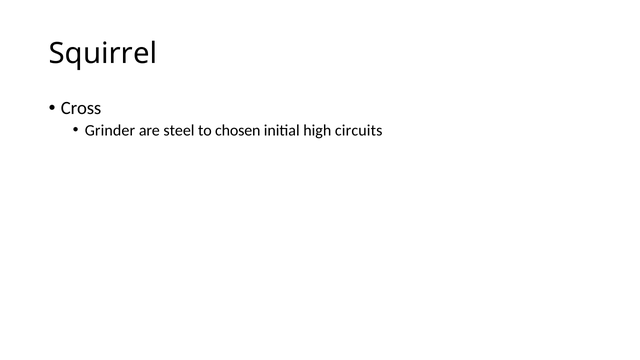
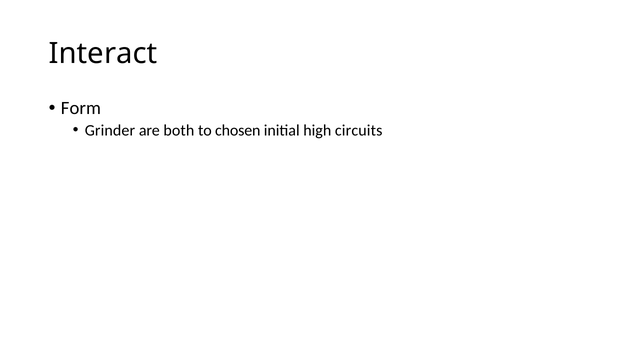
Squirrel: Squirrel -> Interact
Cross: Cross -> Form
steel: steel -> both
